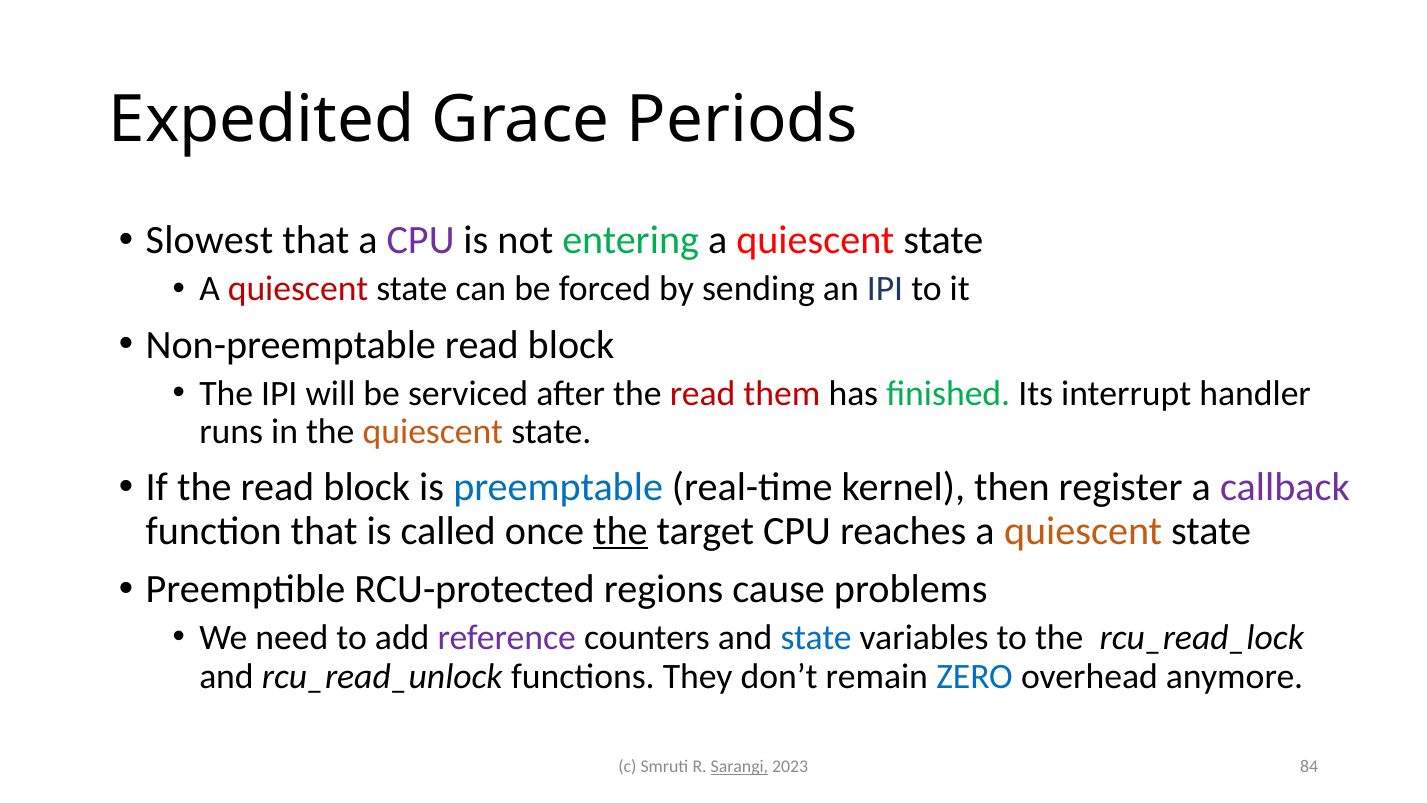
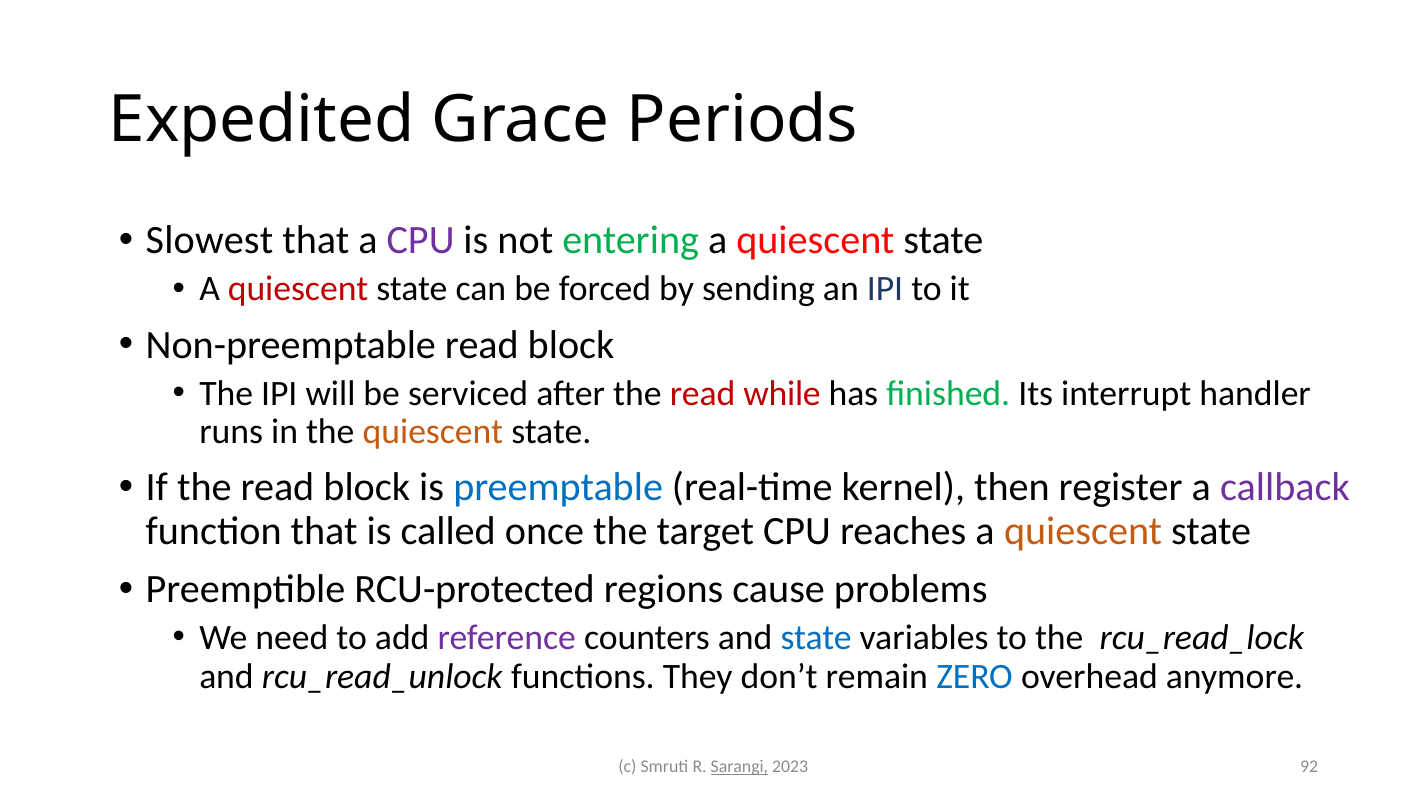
them: them -> while
the at (620, 531) underline: present -> none
84: 84 -> 92
